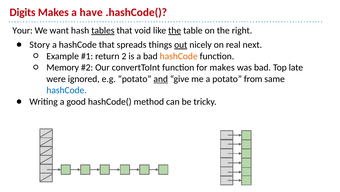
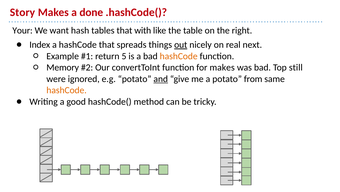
Digits: Digits -> Story
have: have -> done
tables underline: present -> none
void: void -> with
the at (175, 30) underline: present -> none
Story: Story -> Index
2: 2 -> 5
late: late -> still
hashCode at (67, 90) colour: blue -> orange
